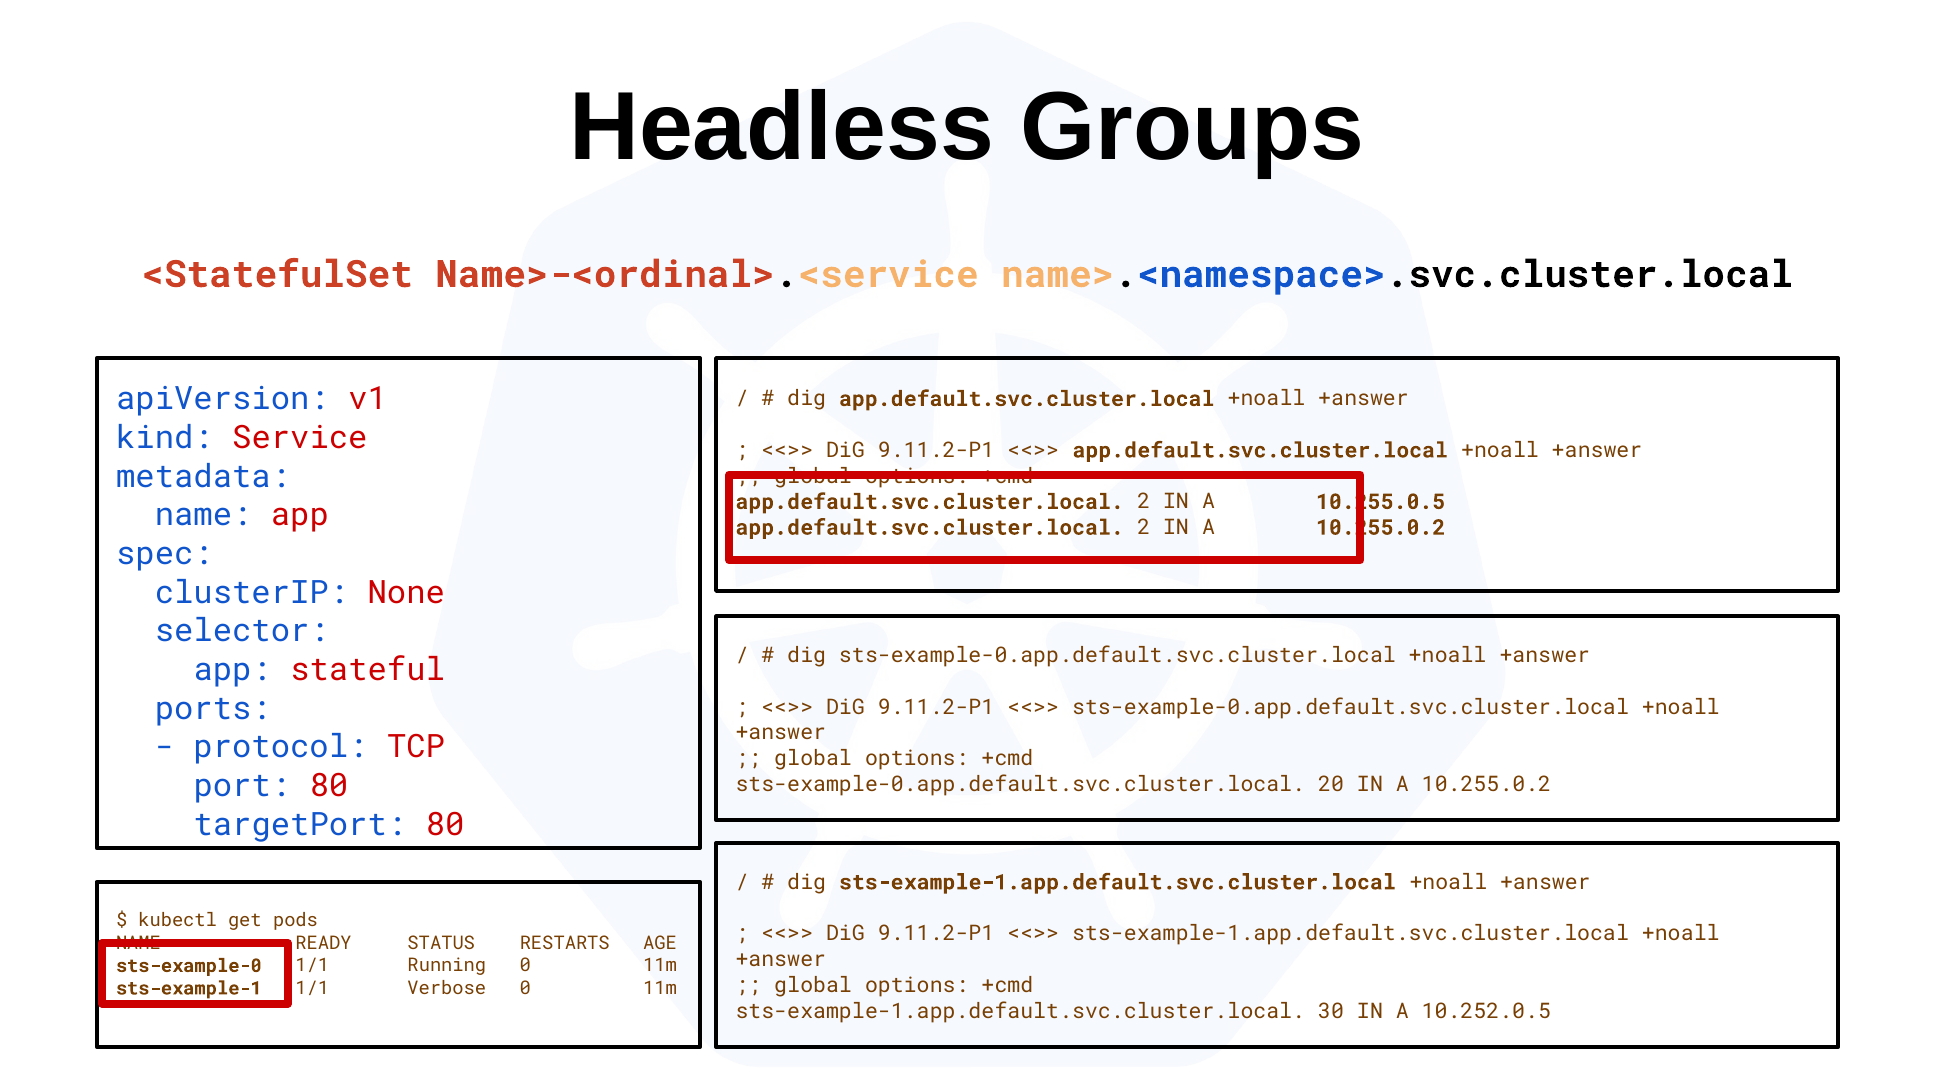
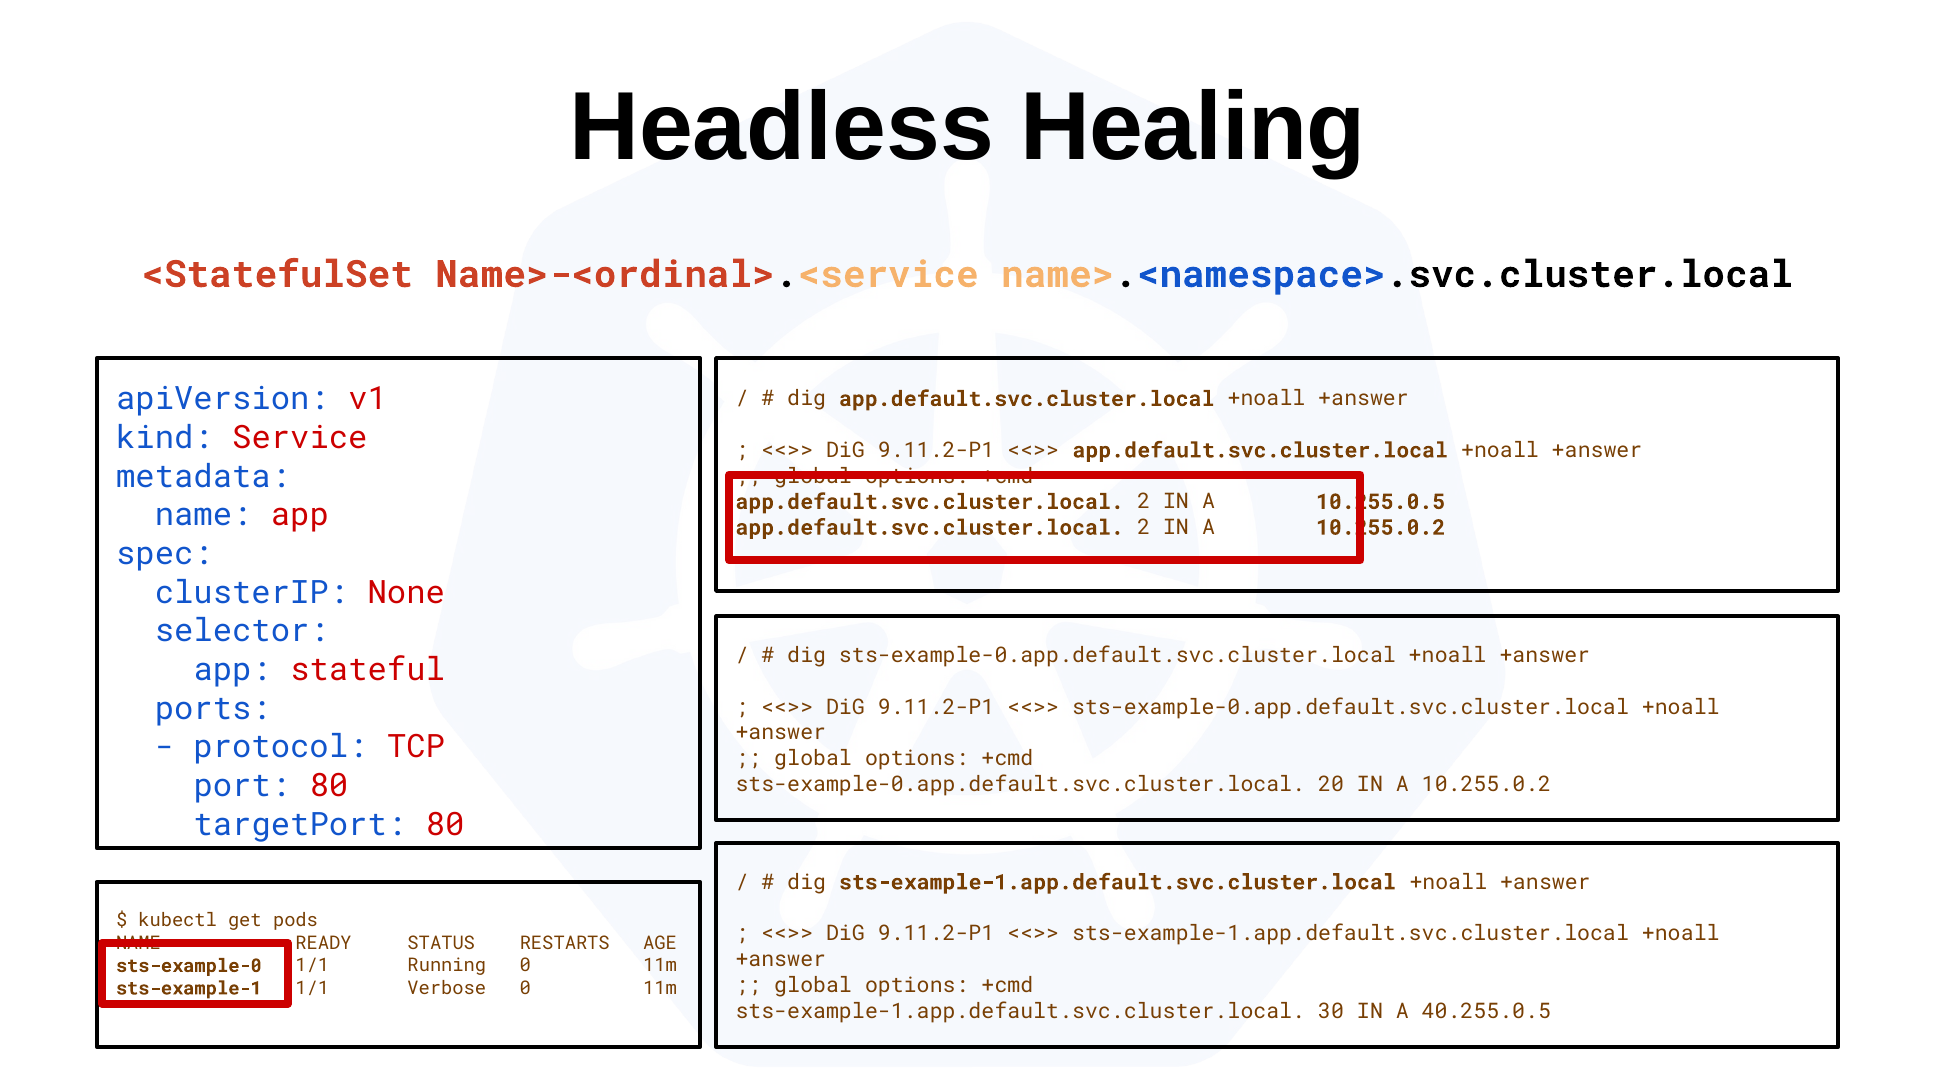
Groups: Groups -> Healing
10.252.0.5: 10.252.0.5 -> 40.255.0.5
